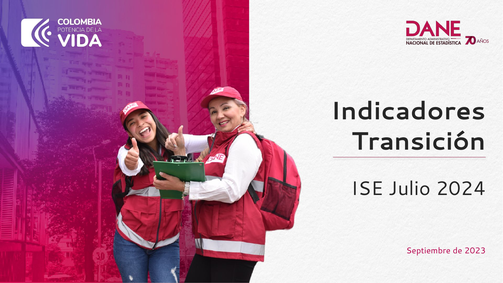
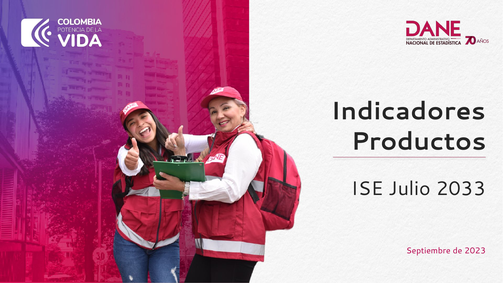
Transición: Transición -> Productos
2024: 2024 -> 2033
